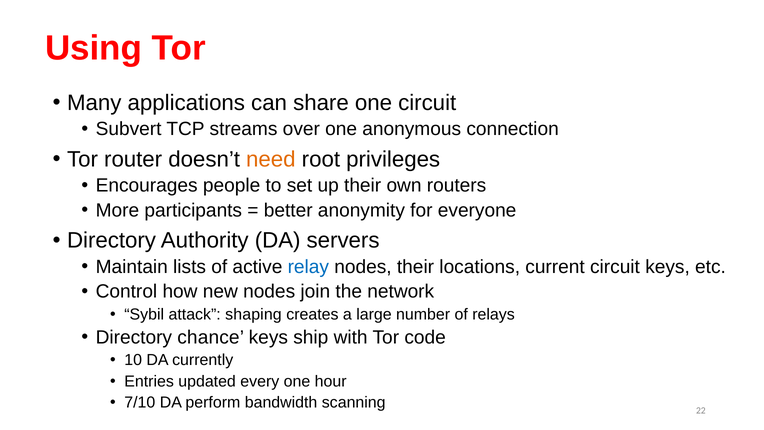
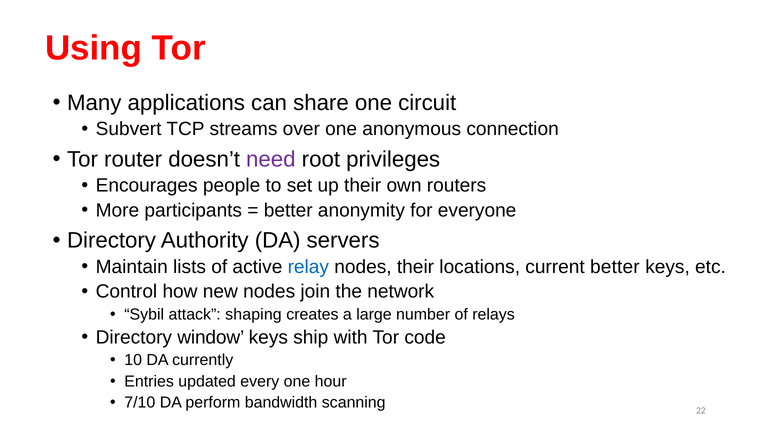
need colour: orange -> purple
current circuit: circuit -> better
chance: chance -> window
